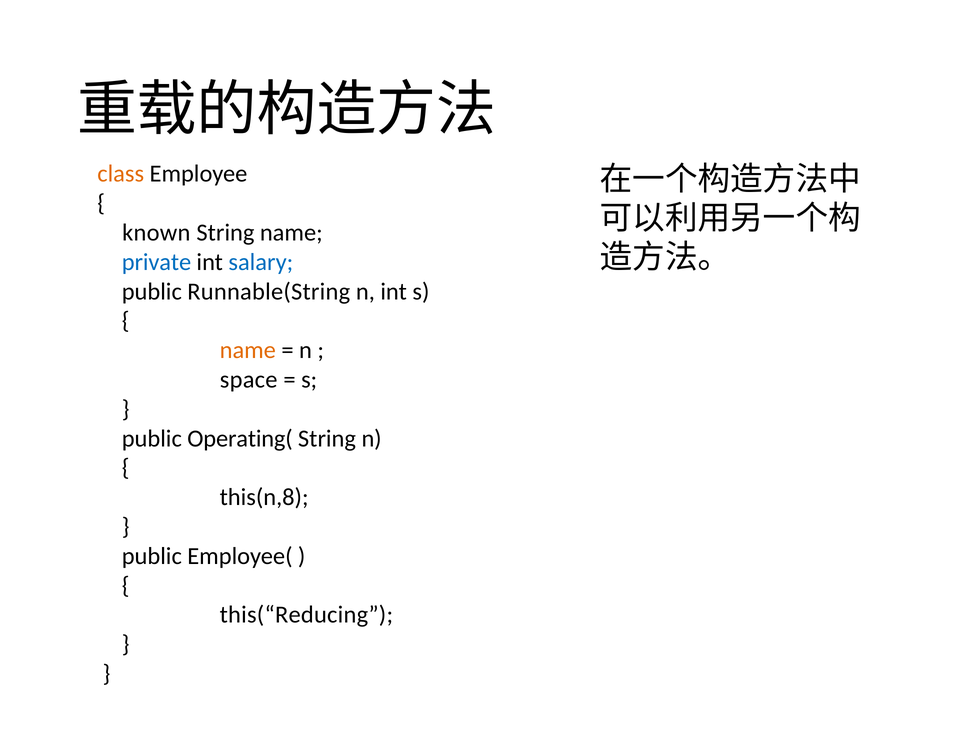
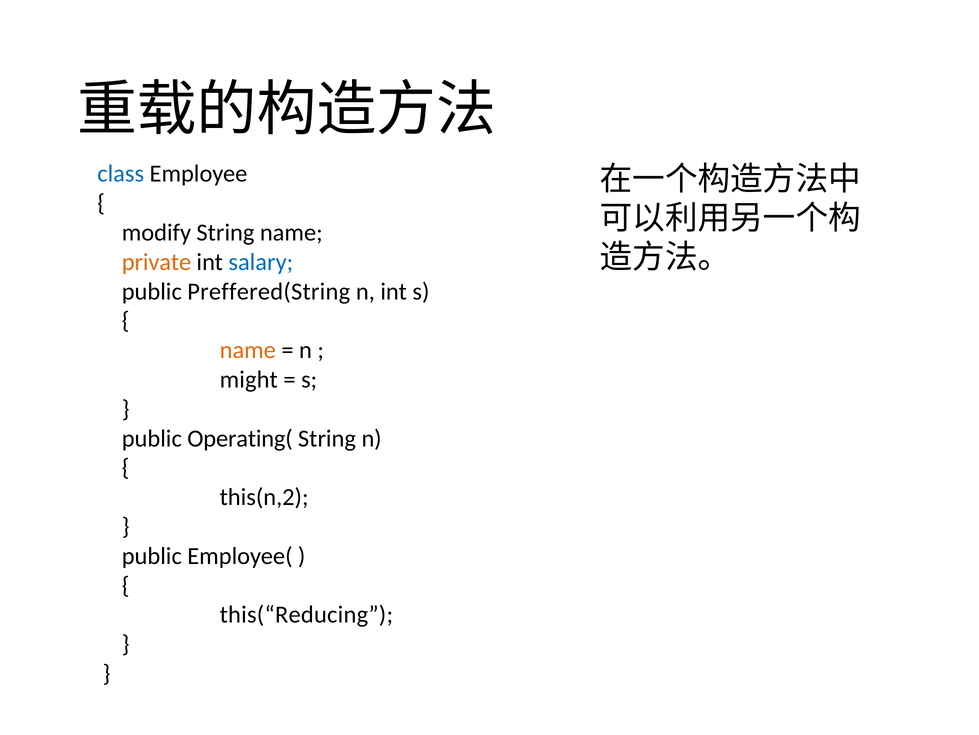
class colour: orange -> blue
known: known -> modify
private colour: blue -> orange
Runnable(String: Runnable(String -> Preffered(String
space: space -> might
this(n,8: this(n,8 -> this(n,2
